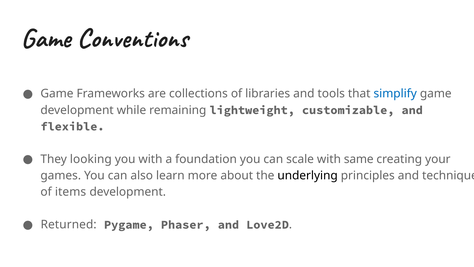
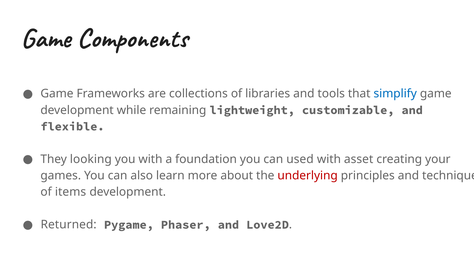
Conventions: Conventions -> Components
scale: scale -> used
same: same -> asset
underlying colour: black -> red
